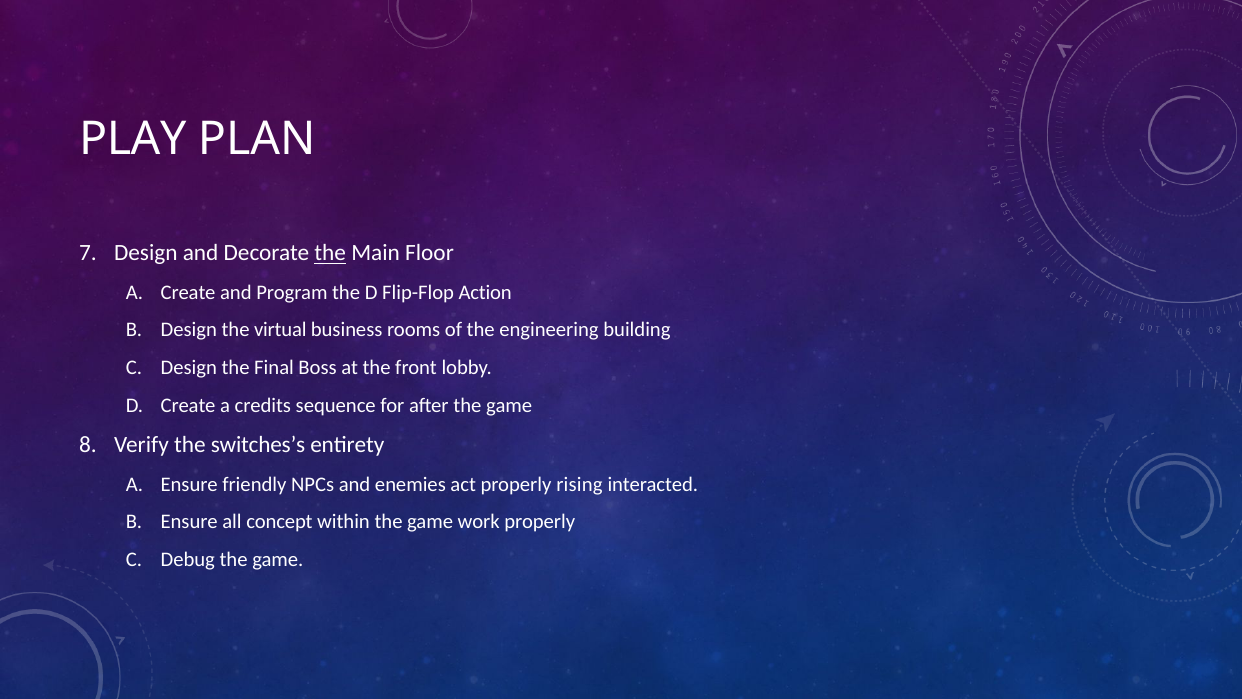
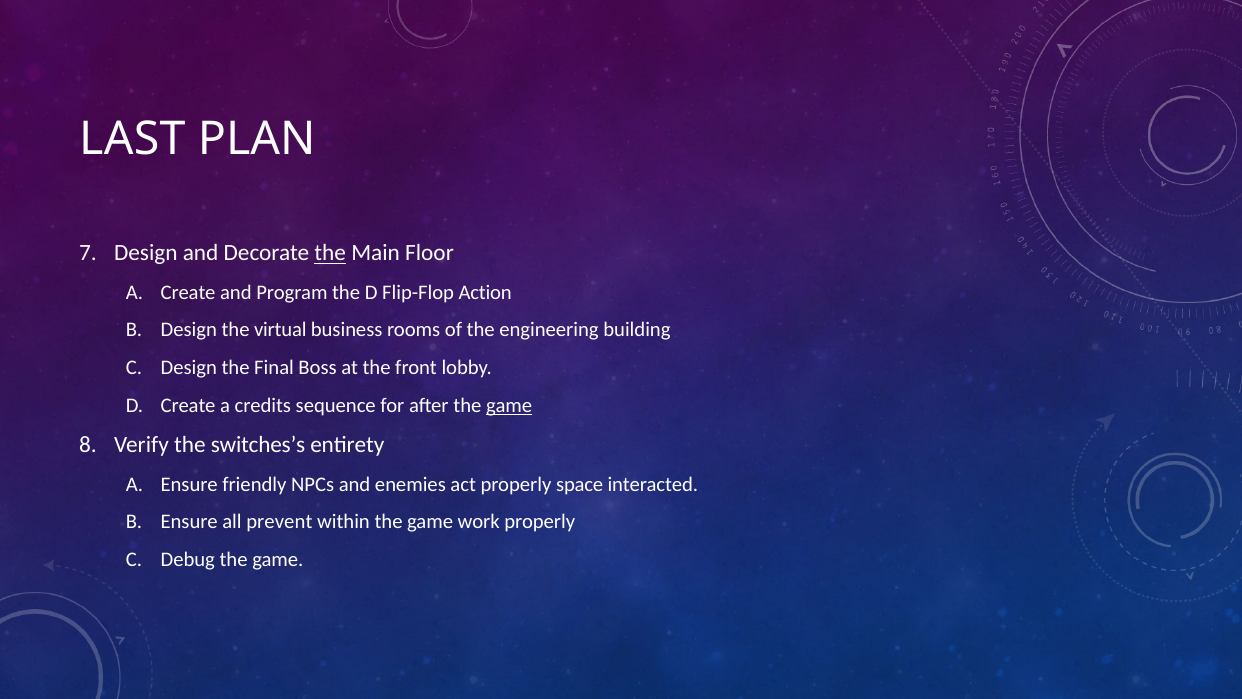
PLAY: PLAY -> LAST
game at (509, 405) underline: none -> present
rising: rising -> space
concept: concept -> prevent
